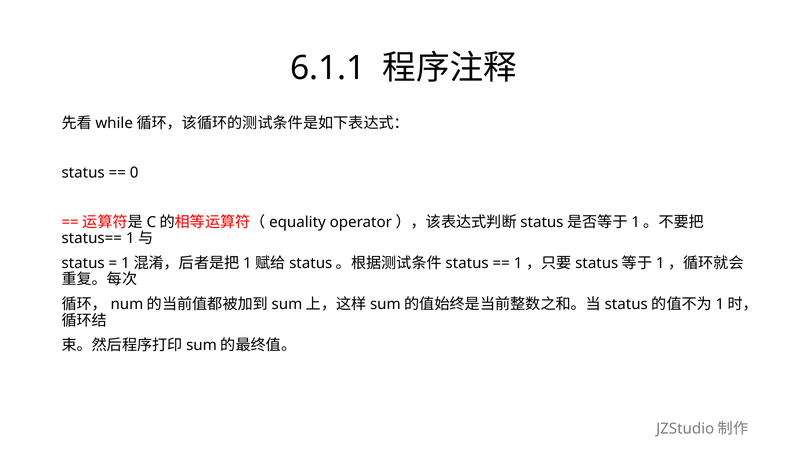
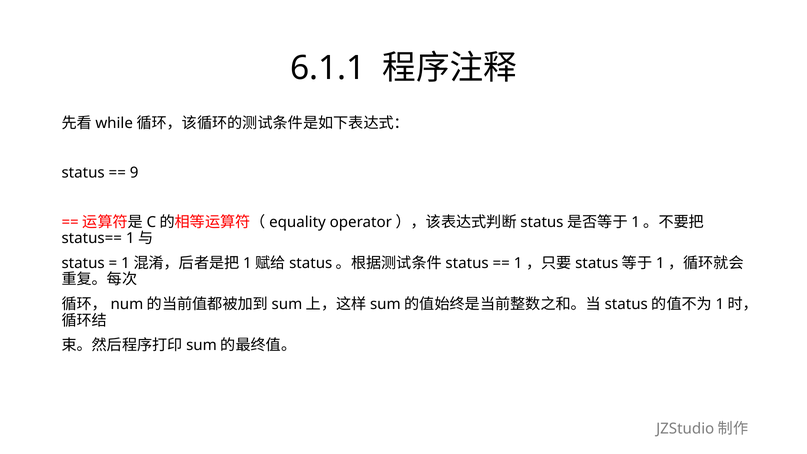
0: 0 -> 9
